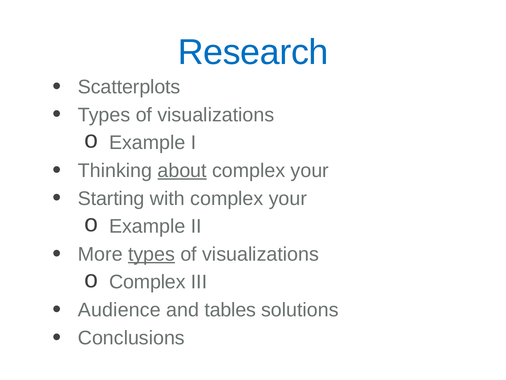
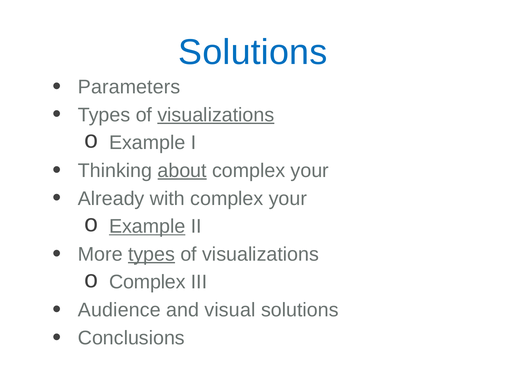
Research at (253, 52): Research -> Solutions
Scatterplots: Scatterplots -> Parameters
visualizations at (216, 115) underline: none -> present
Starting: Starting -> Already
Example at (147, 226) underline: none -> present
tables: tables -> visual
